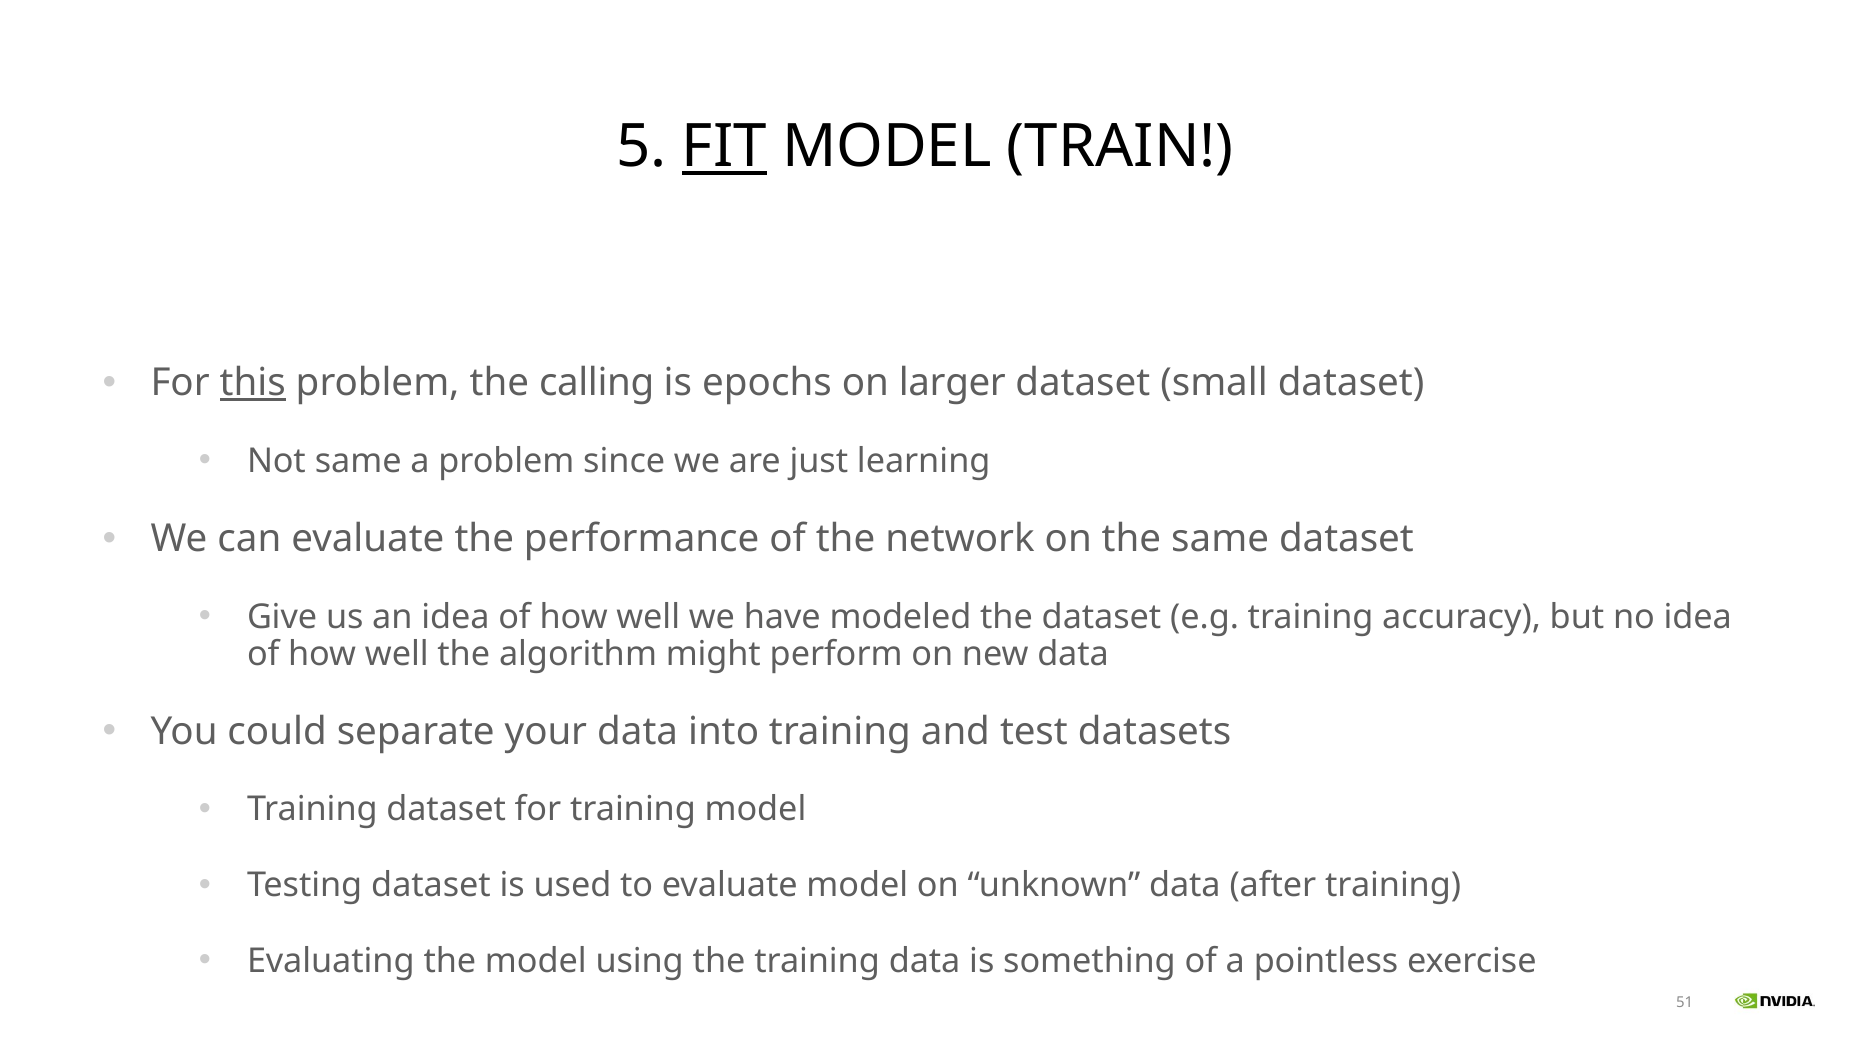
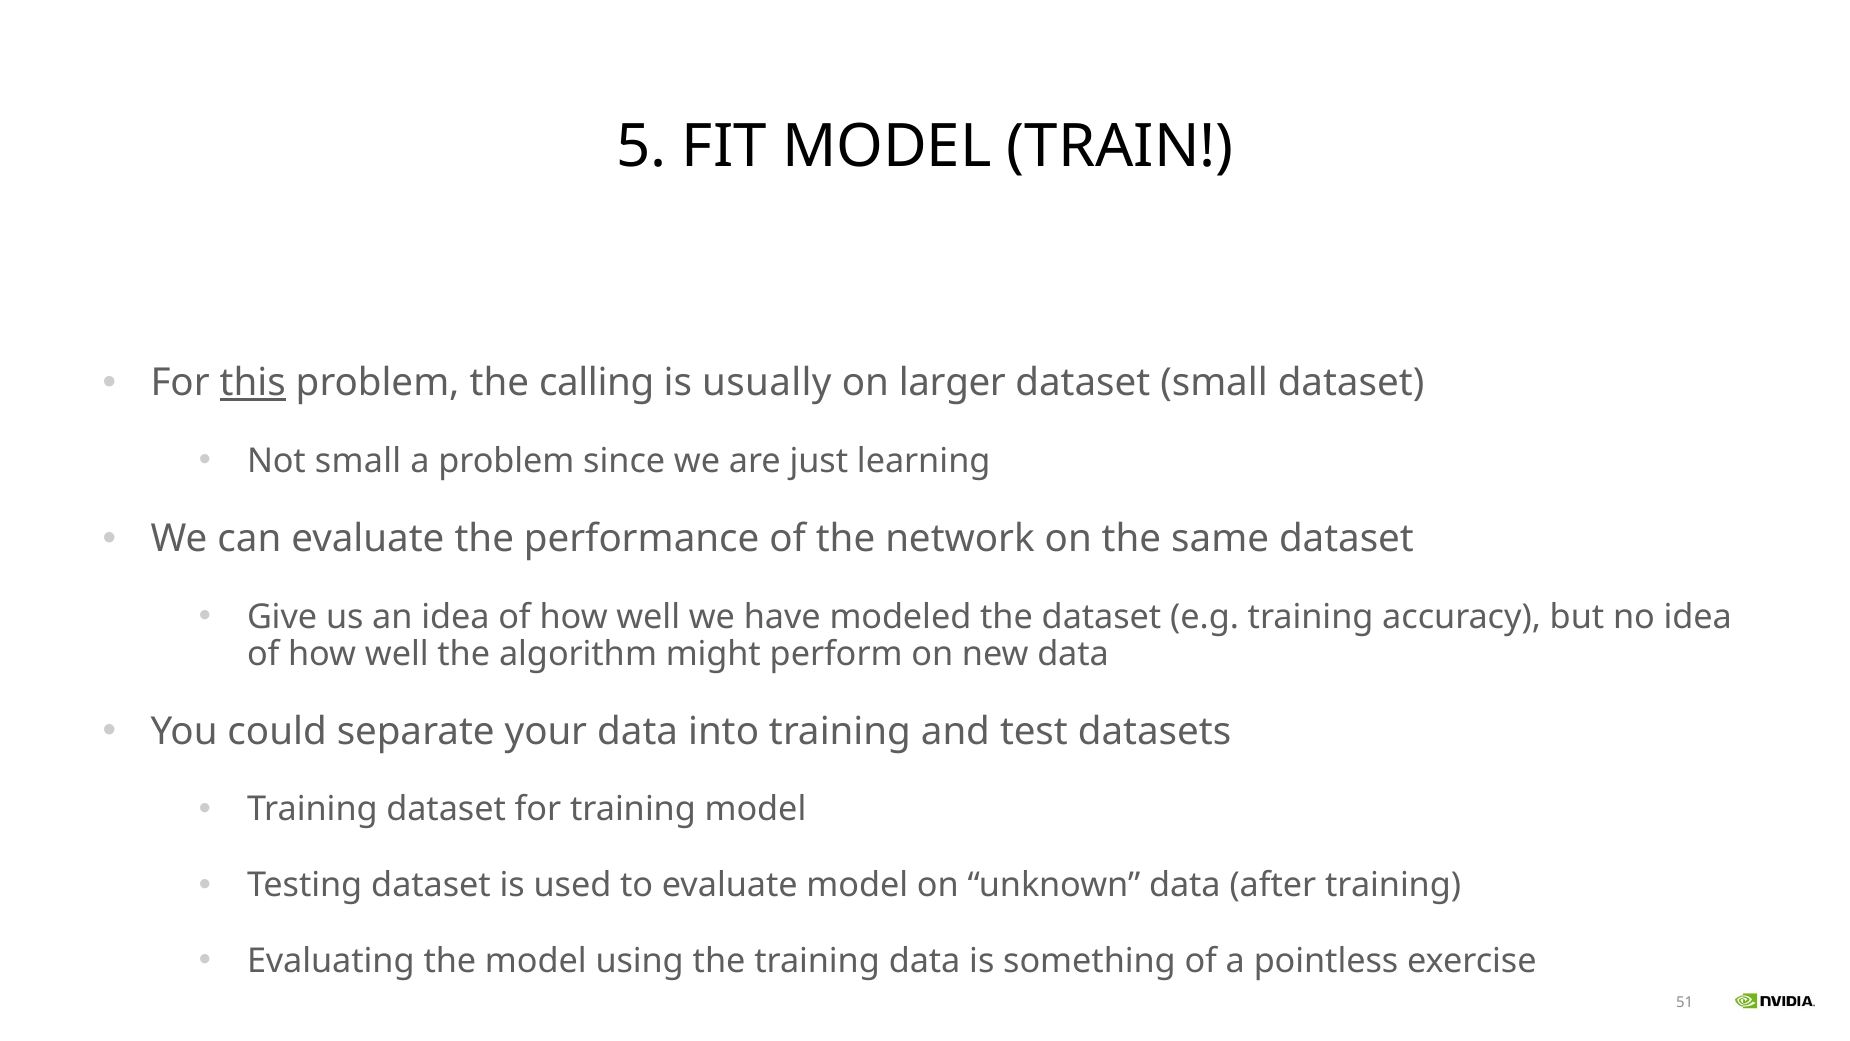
FIT underline: present -> none
epochs: epochs -> usually
Not same: same -> small
